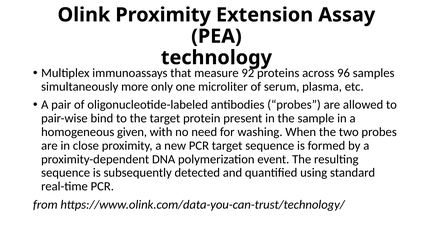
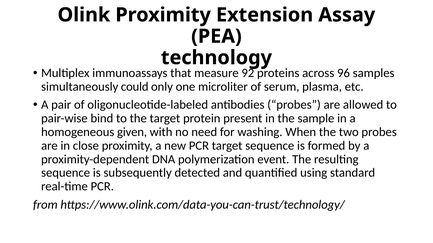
more: more -> could
